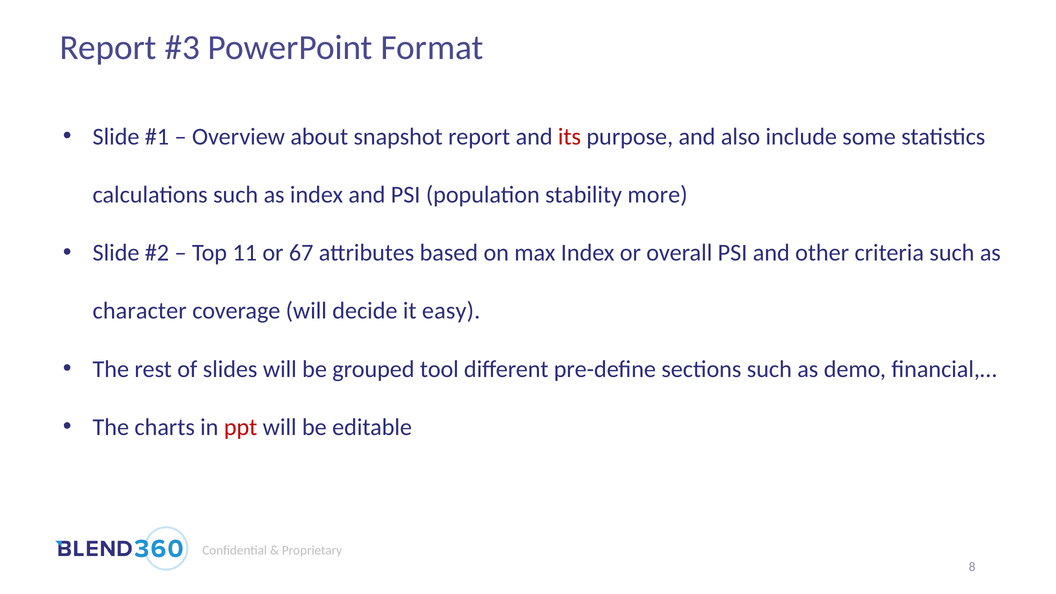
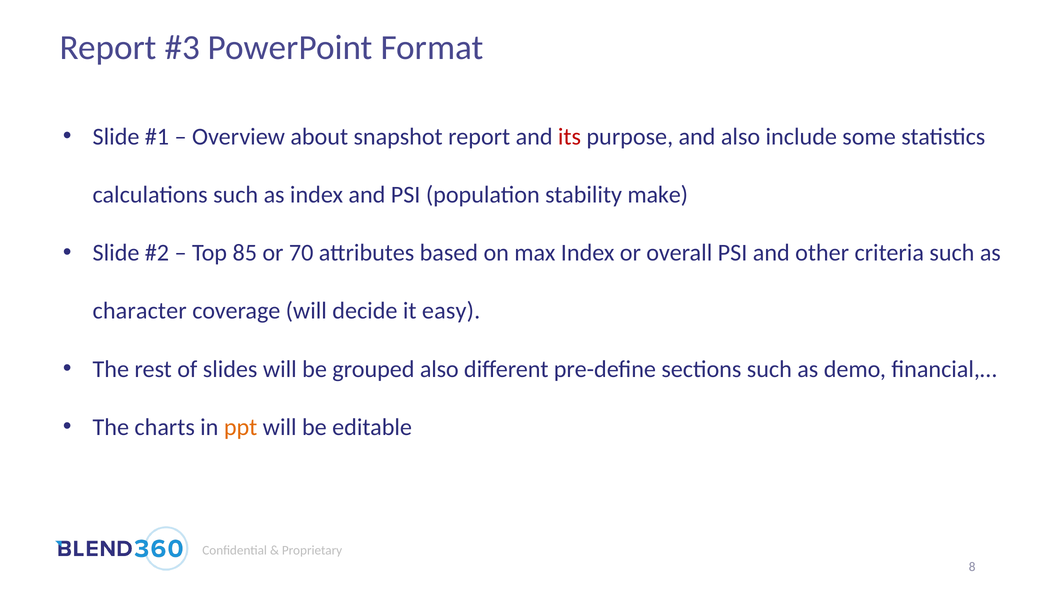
more: more -> make
11: 11 -> 85
67: 67 -> 70
grouped tool: tool -> also
ppt colour: red -> orange
